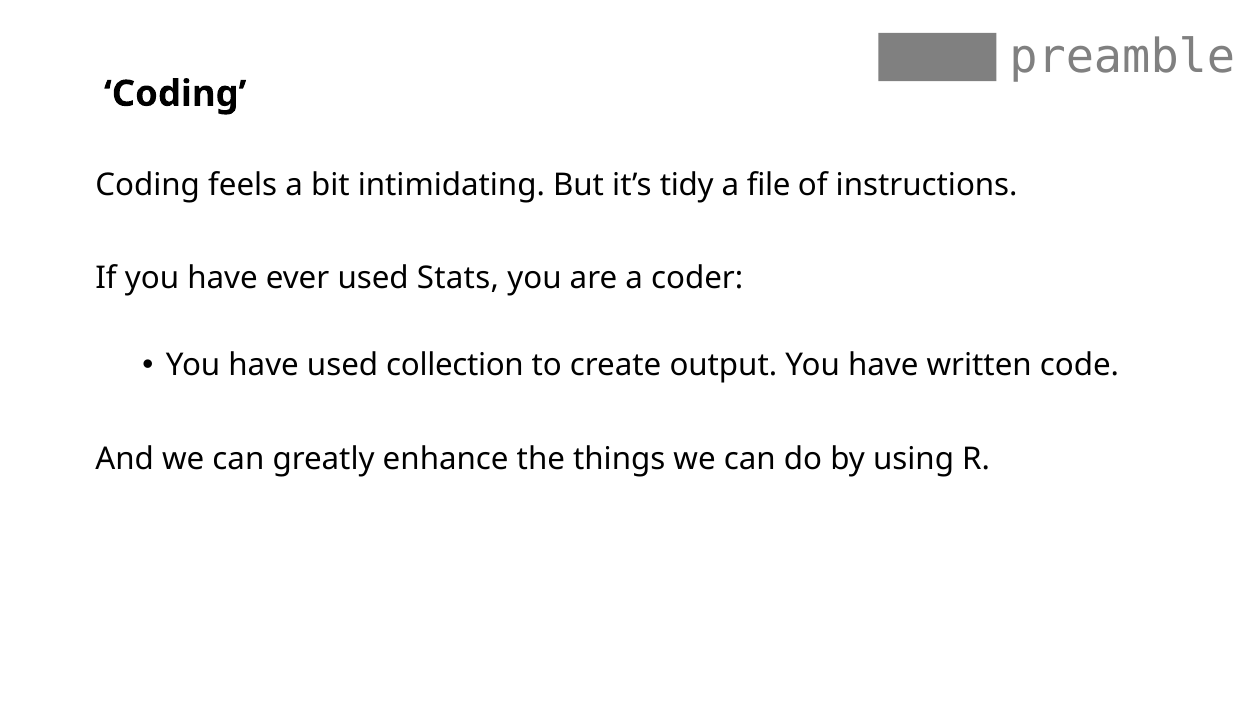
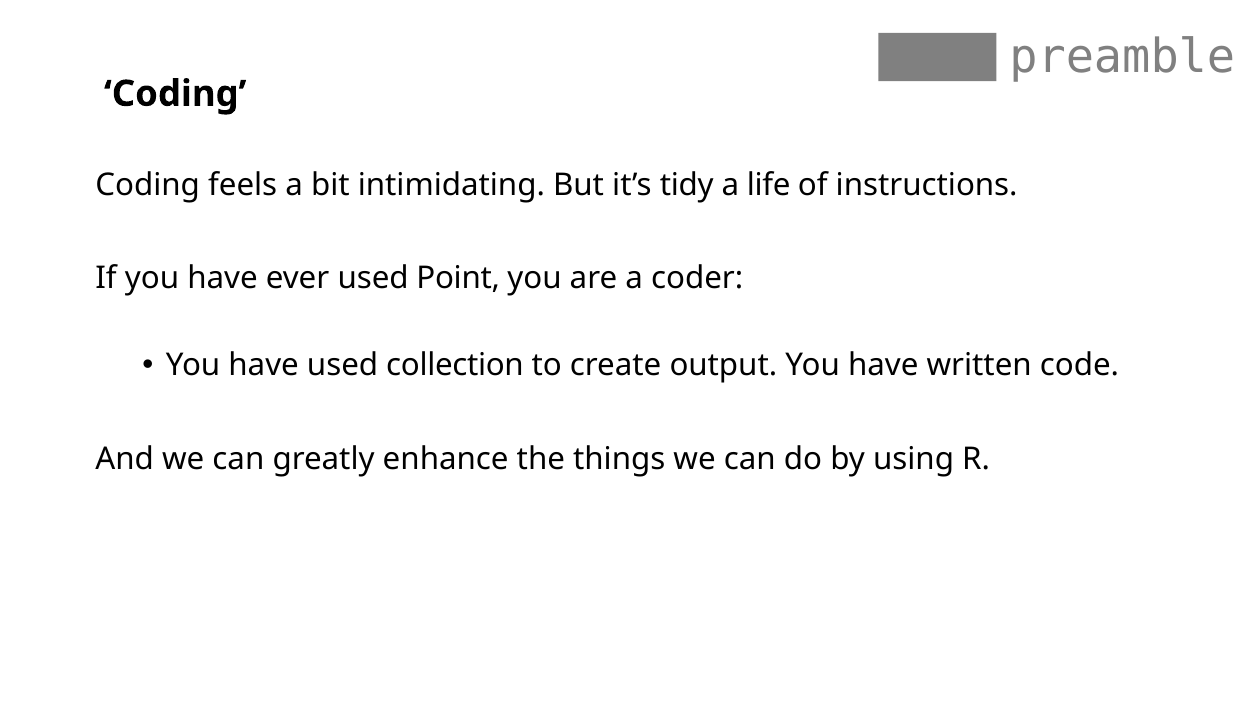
file: file -> life
Stats: Stats -> Point
